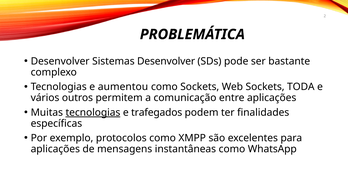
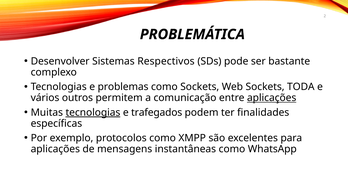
Sistemas Desenvolver: Desenvolver -> Respectivos
aumentou: aumentou -> problemas
aplicações at (272, 98) underline: none -> present
